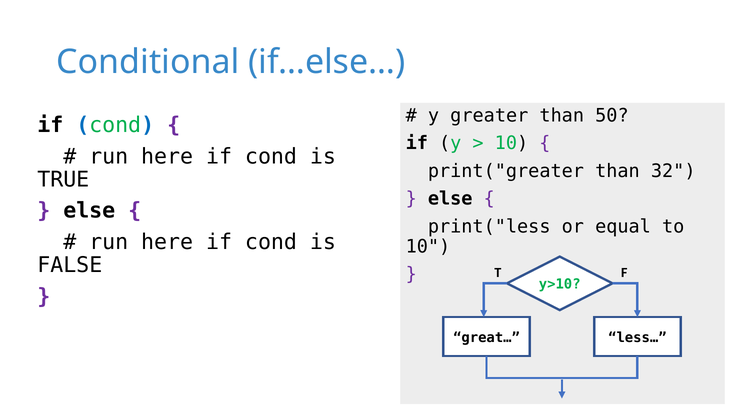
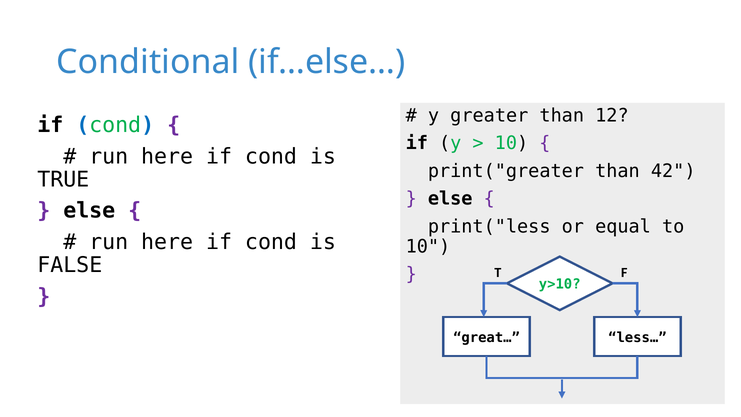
50: 50 -> 12
32: 32 -> 42
